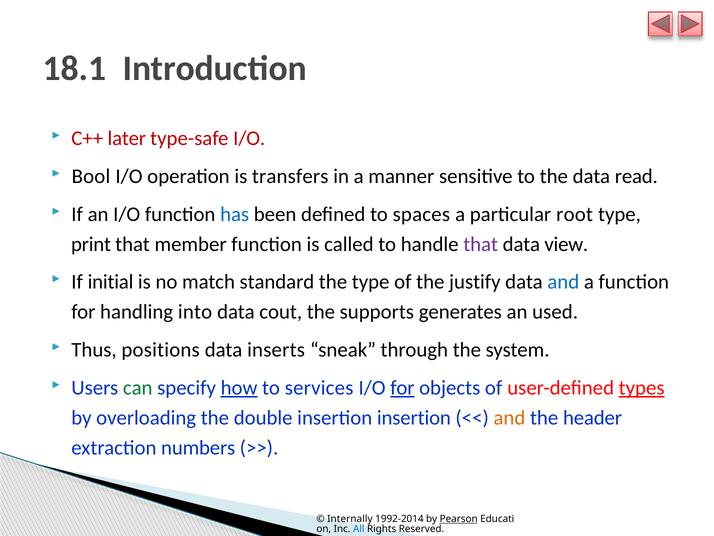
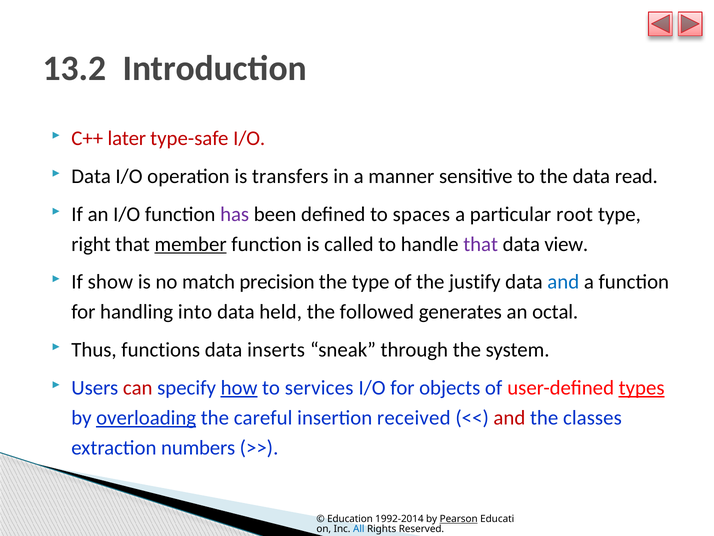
18.1: 18.1 -> 13.2
Bool at (91, 176): Bool -> Data
has colour: blue -> purple
print: print -> right
member underline: none -> present
initial: initial -> show
standard: standard -> precision
cout: cout -> held
supports: supports -> followed
used: used -> octal
positions: positions -> functions
can colour: green -> red
for at (402, 388) underline: present -> none
overloading underline: none -> present
double: double -> careful
insertion insertion: insertion -> received
and at (509, 418) colour: orange -> red
header: header -> classes
Internally: Internally -> Education
